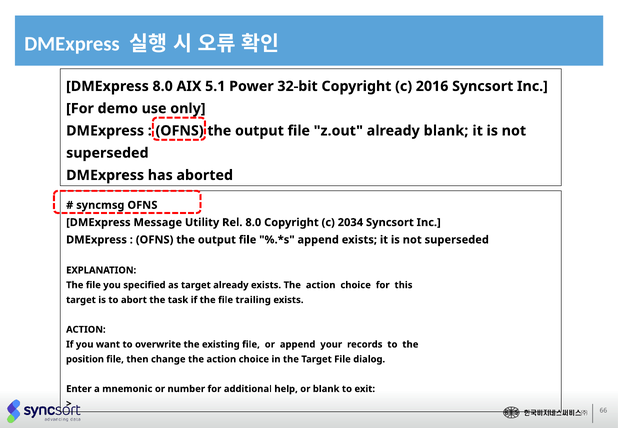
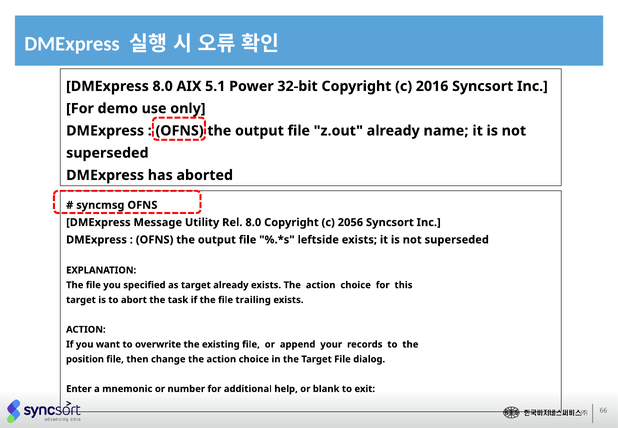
already blank: blank -> name
2034: 2034 -> 2056
append at (318, 240): append -> leftside
